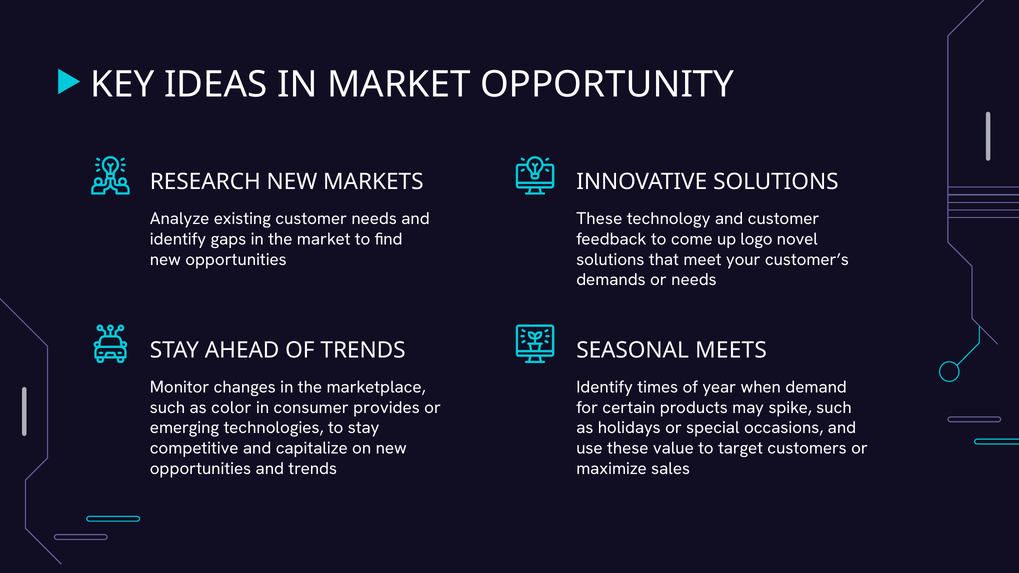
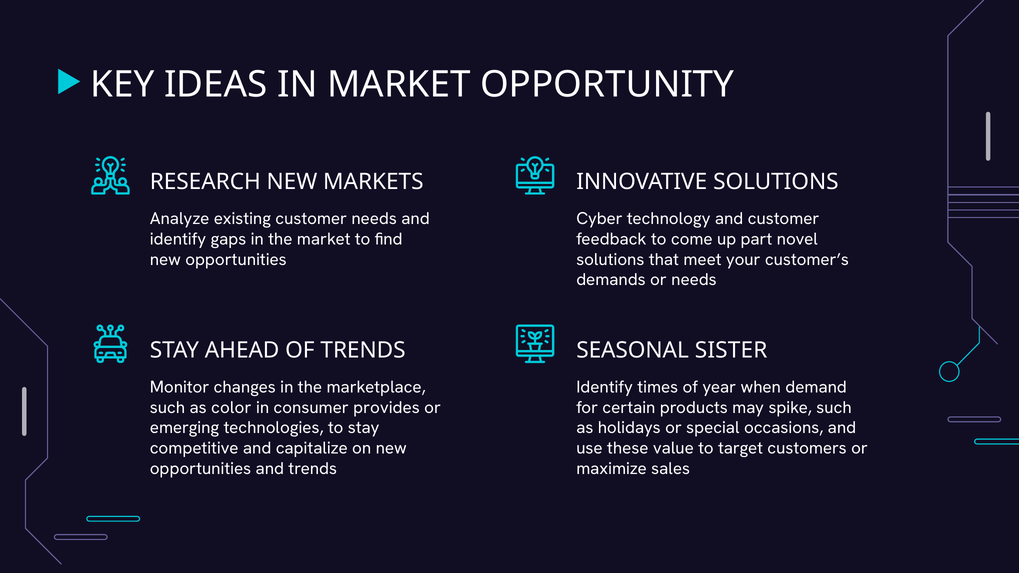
These at (599, 219): These -> Cyber
logo: logo -> part
MEETS: MEETS -> SISTER
